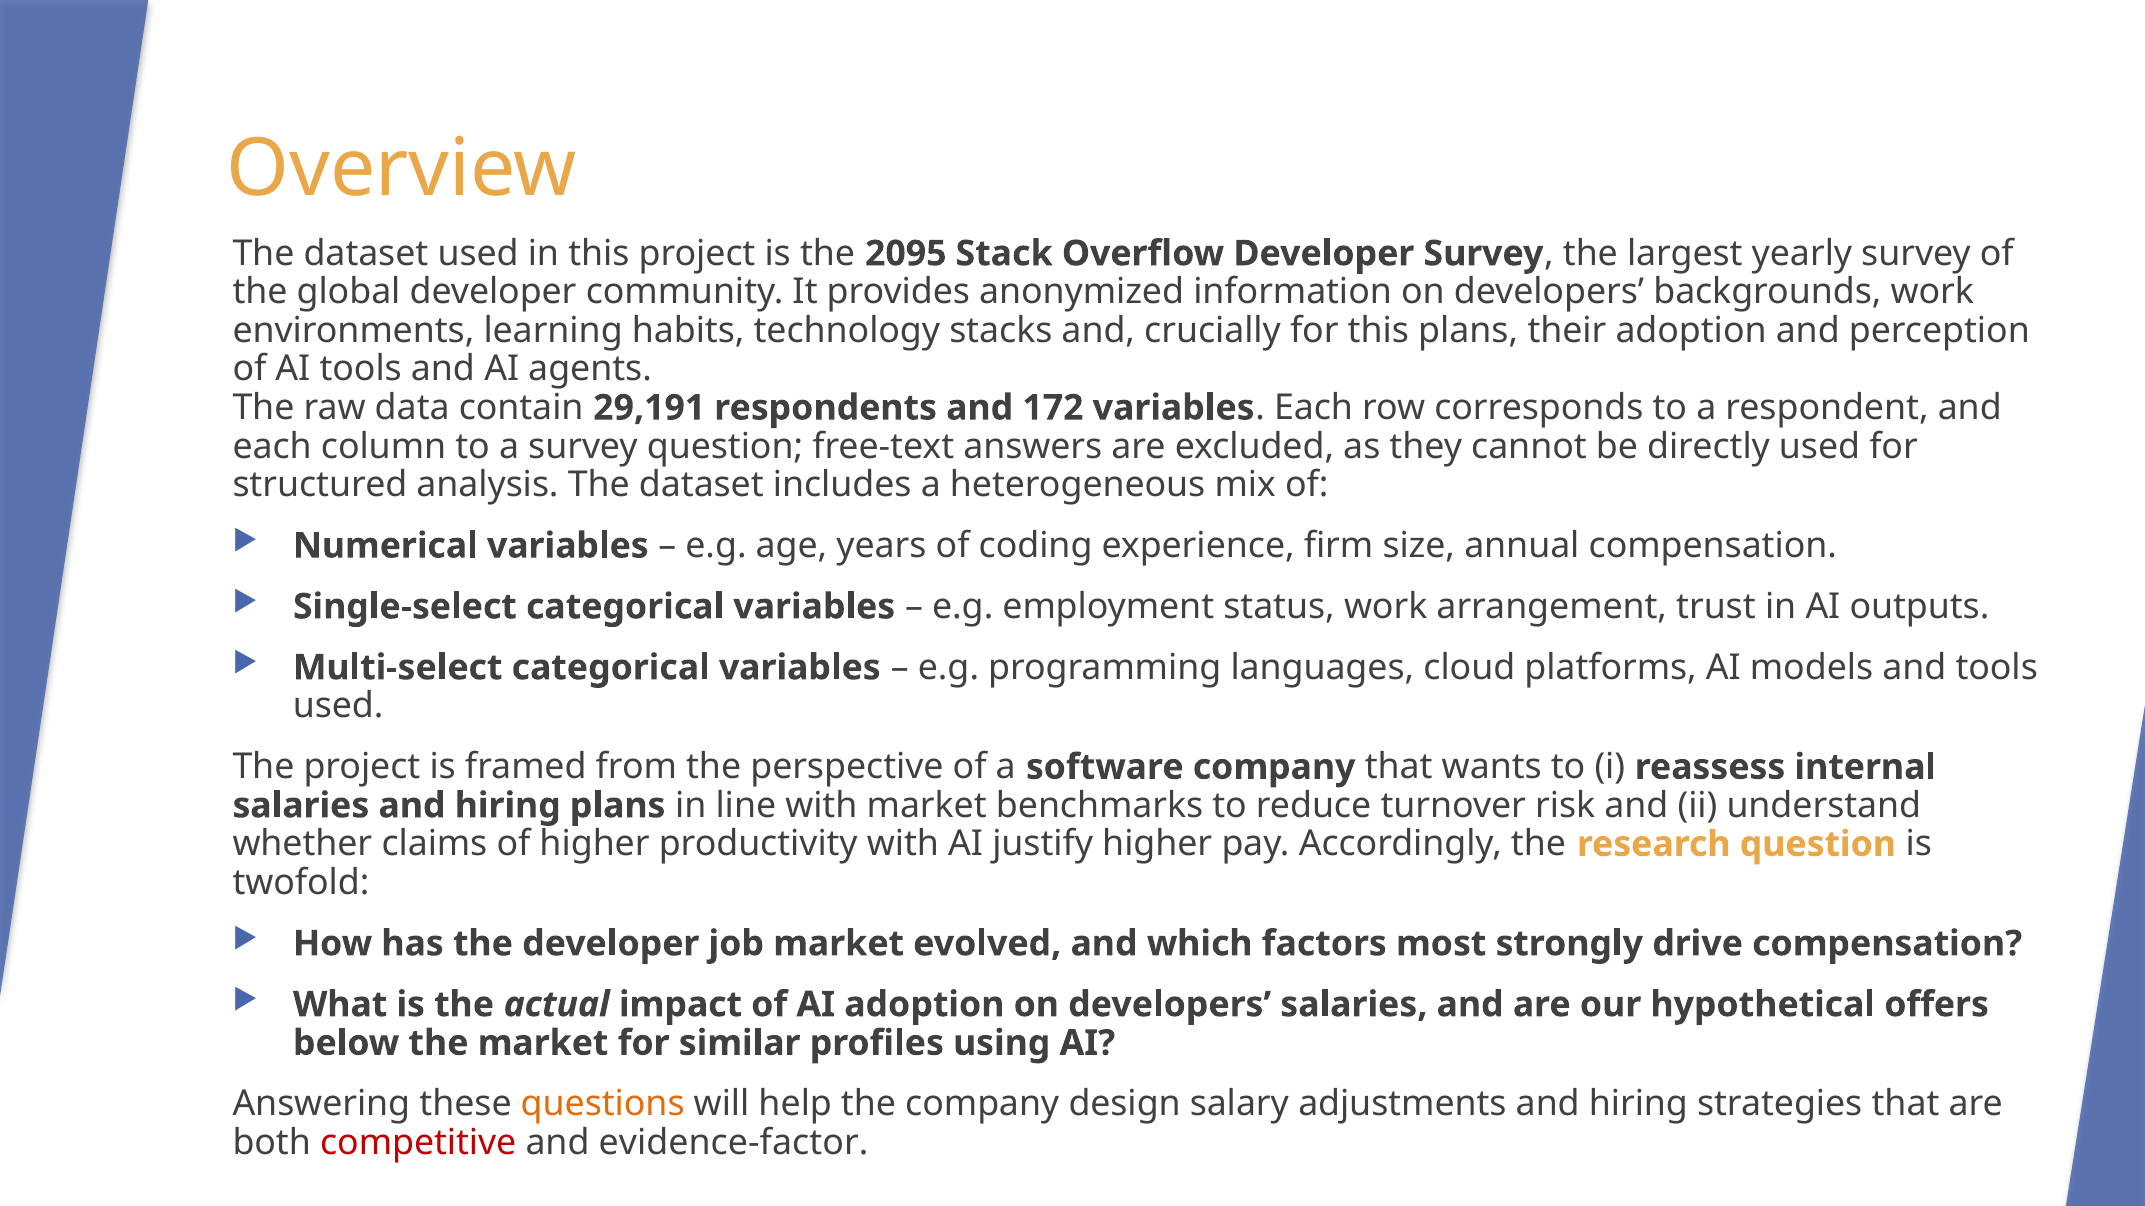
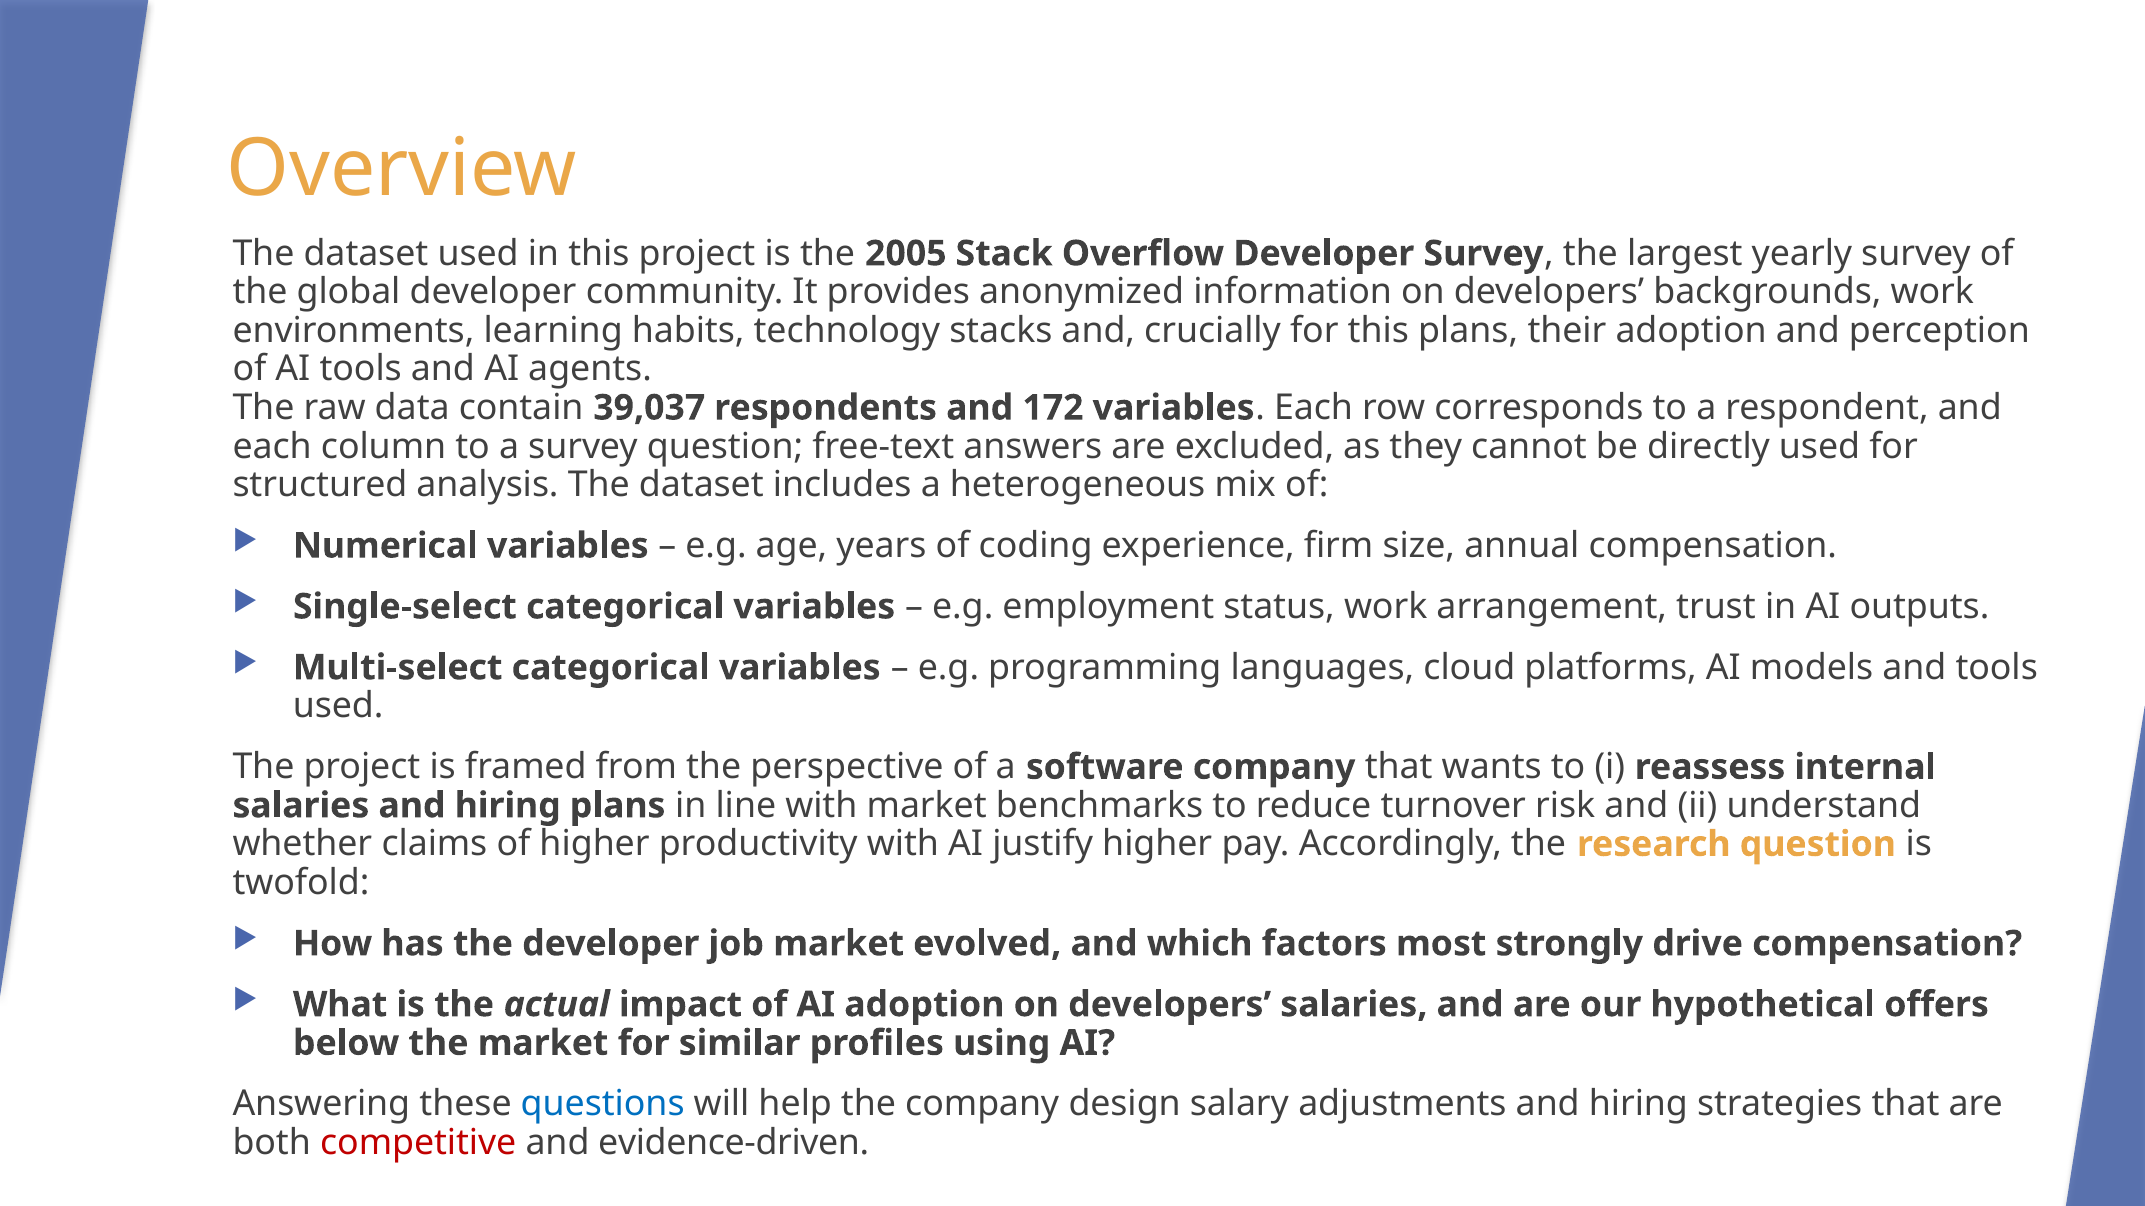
2095: 2095 -> 2005
29,191: 29,191 -> 39,037
questions colour: orange -> blue
evidence-factor: evidence-factor -> evidence-driven
